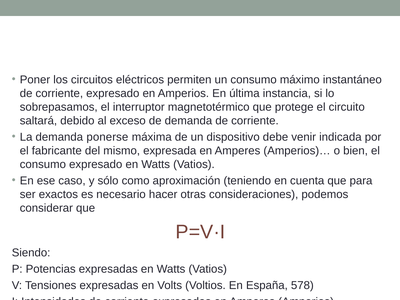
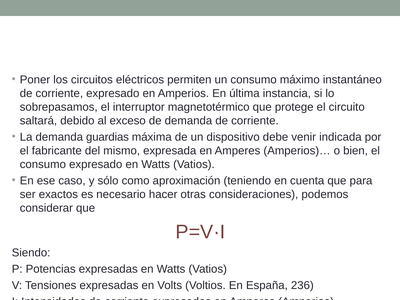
ponerse: ponerse -> guardias
578: 578 -> 236
